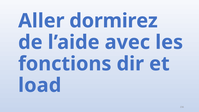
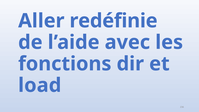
dormirez: dormirez -> redéfinie
